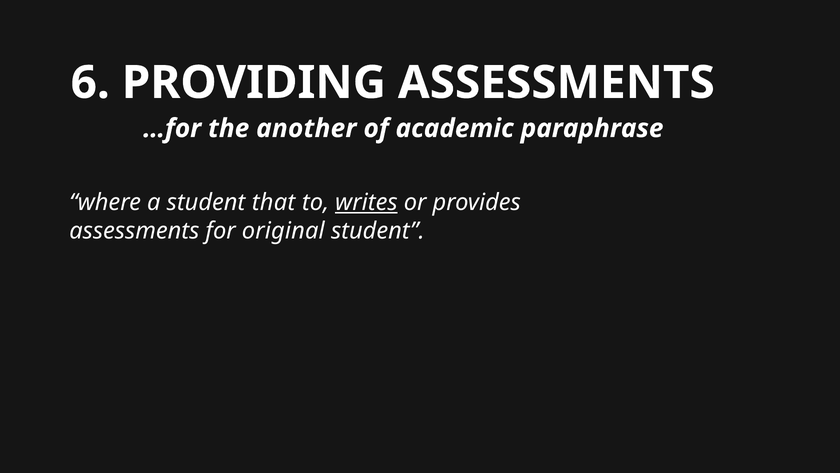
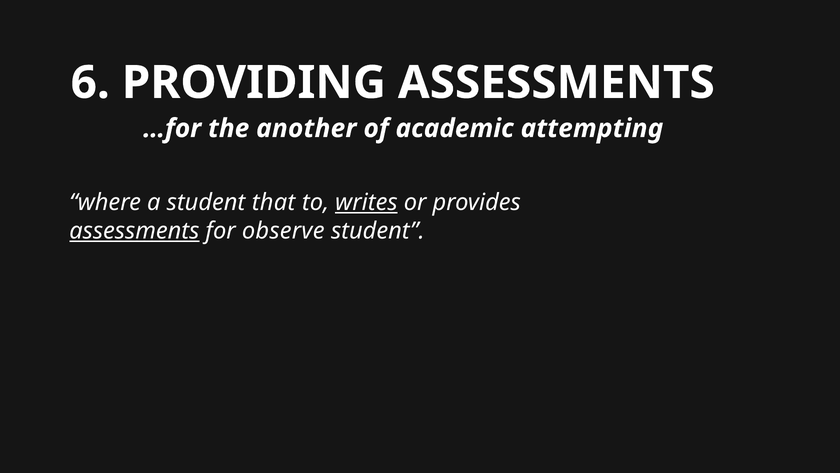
paraphrase: paraphrase -> attempting
assessments at (134, 231) underline: none -> present
original: original -> observe
